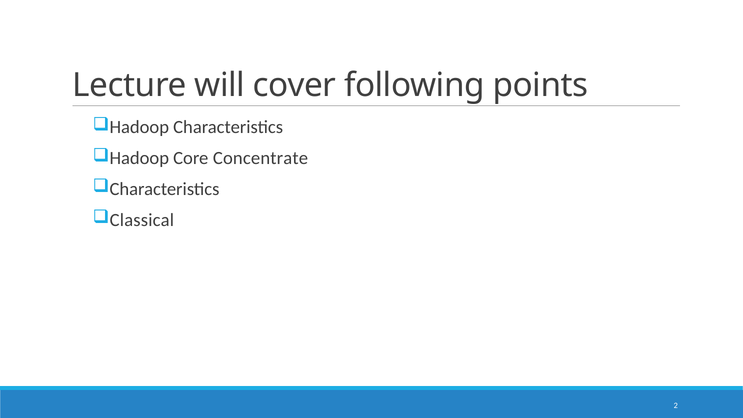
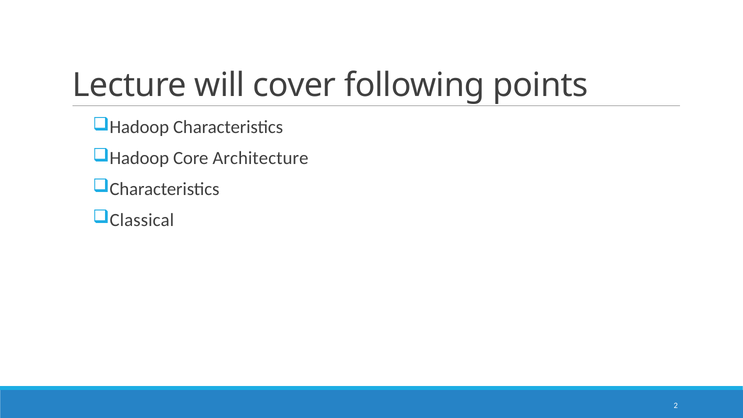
Concentrate: Concentrate -> Architecture
